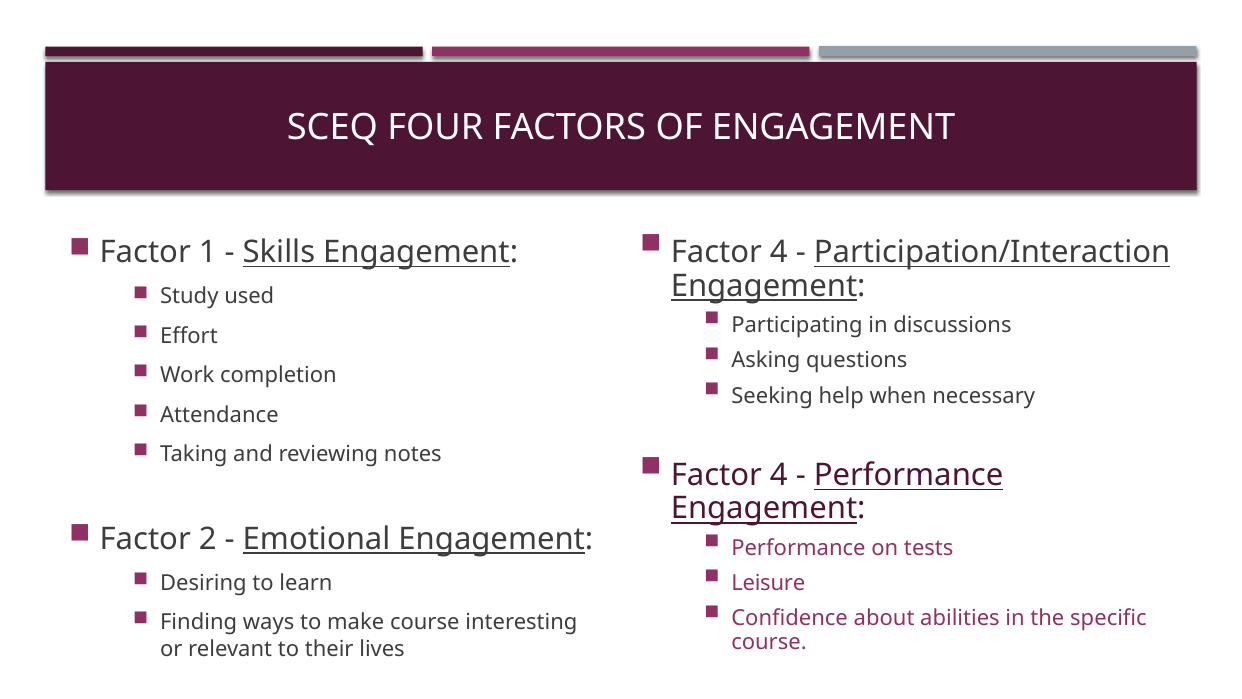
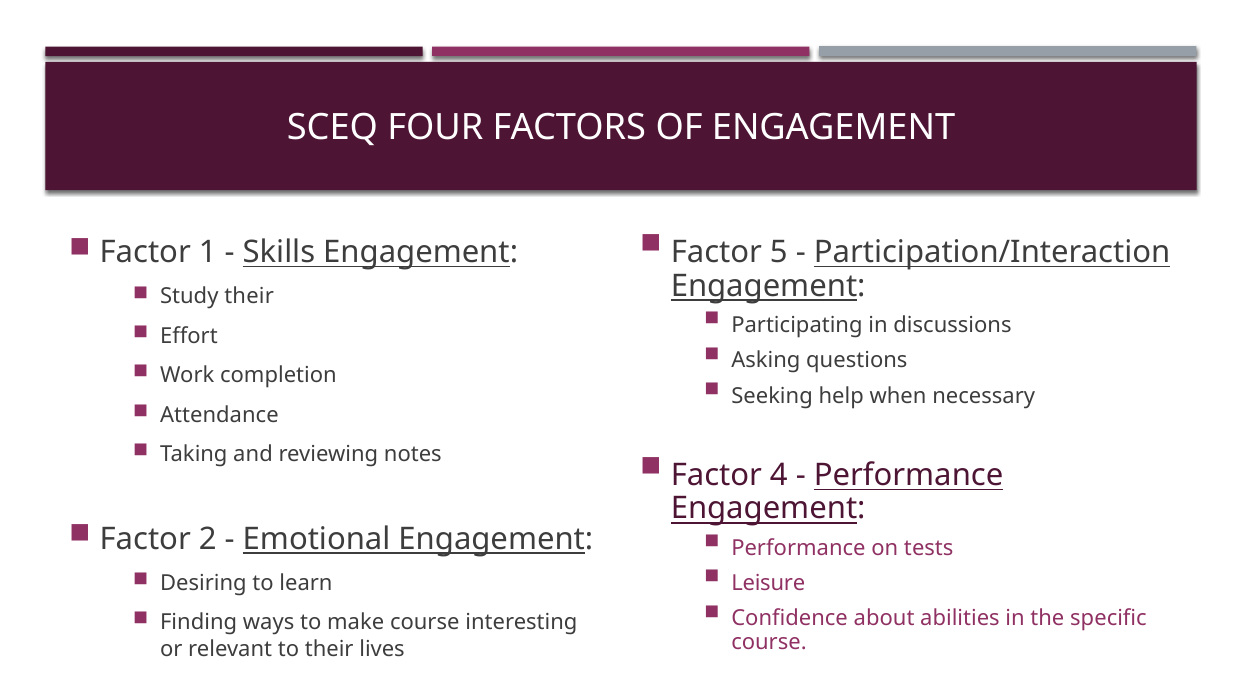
4 at (779, 252): 4 -> 5
Study used: used -> their
